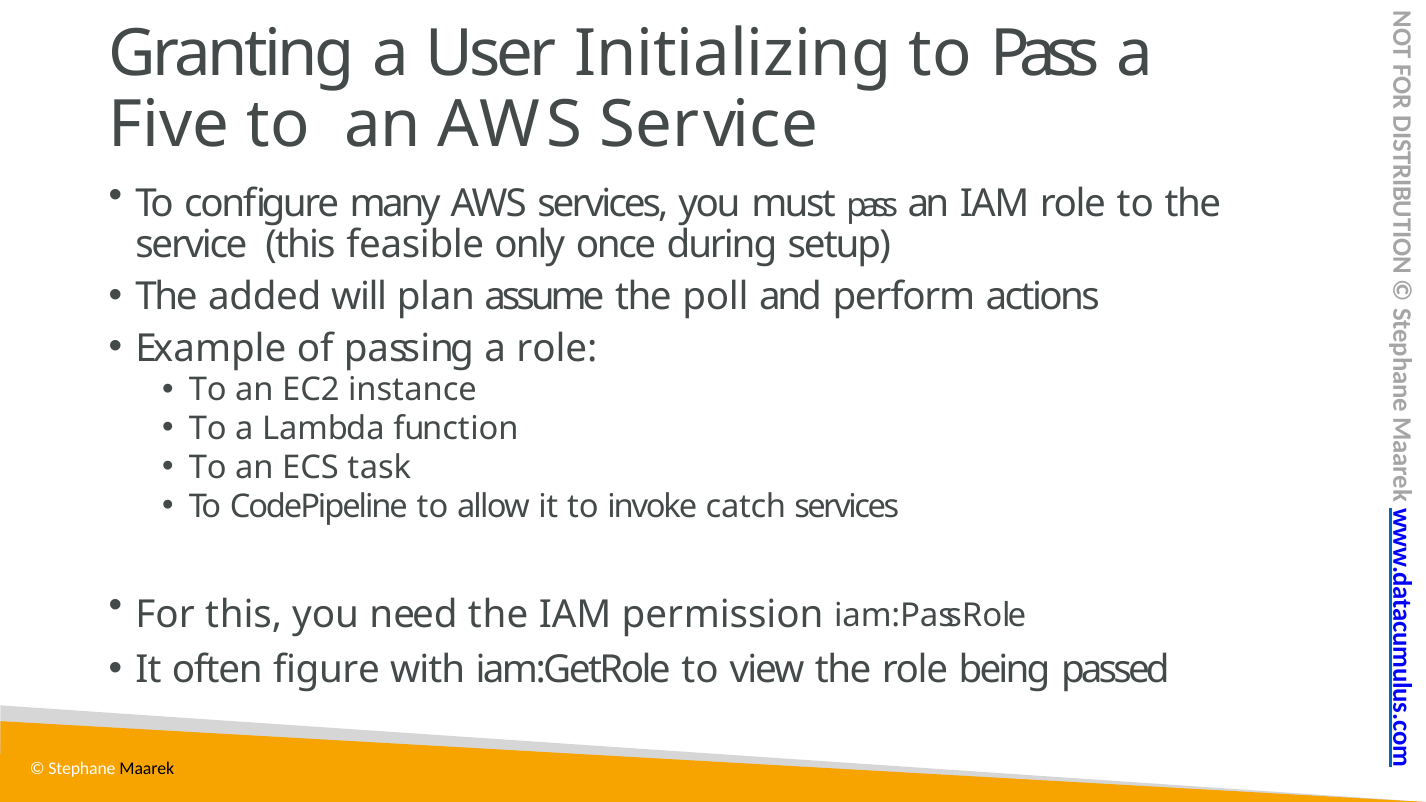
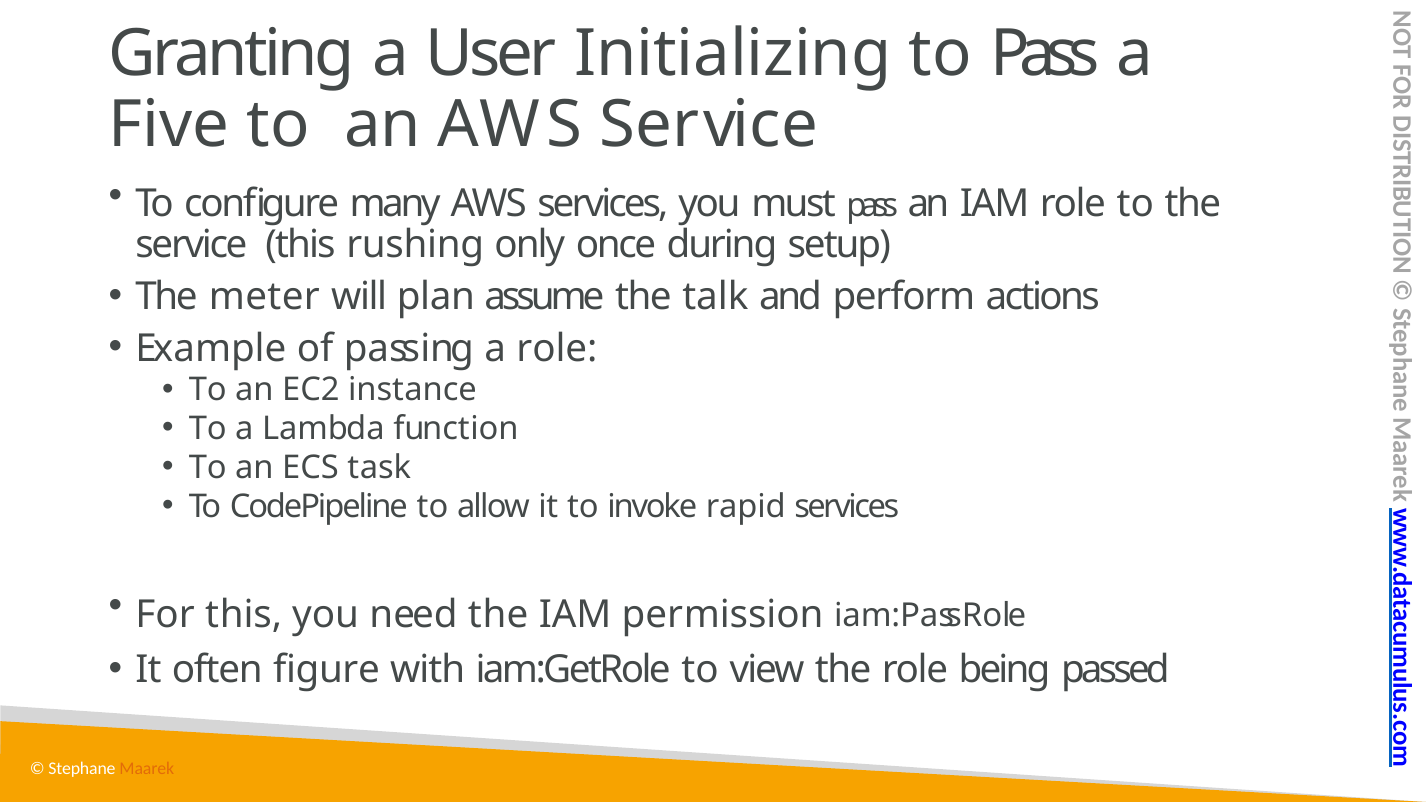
feasible: feasible -> rushing
added: added -> meter
poll: poll -> talk
catch: catch -> rapid
Maarek colour: black -> orange
